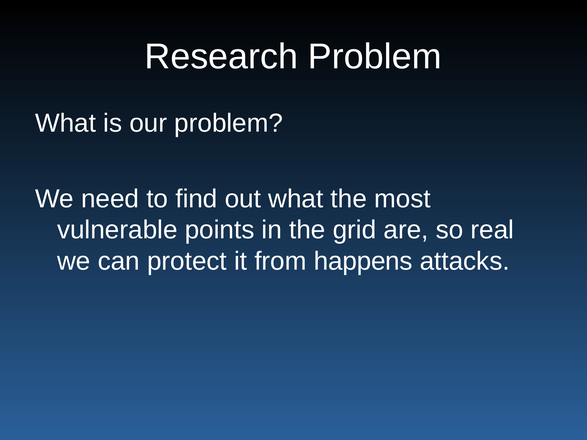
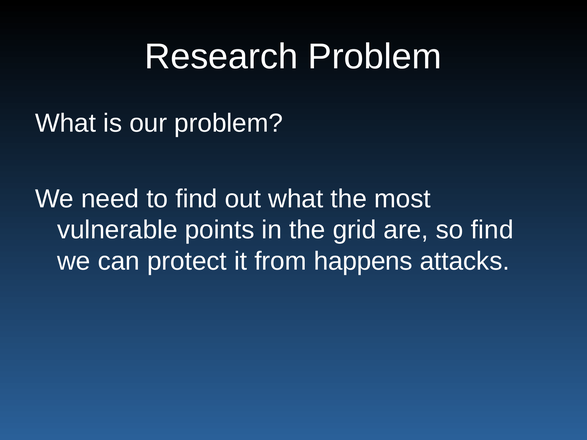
so real: real -> find
